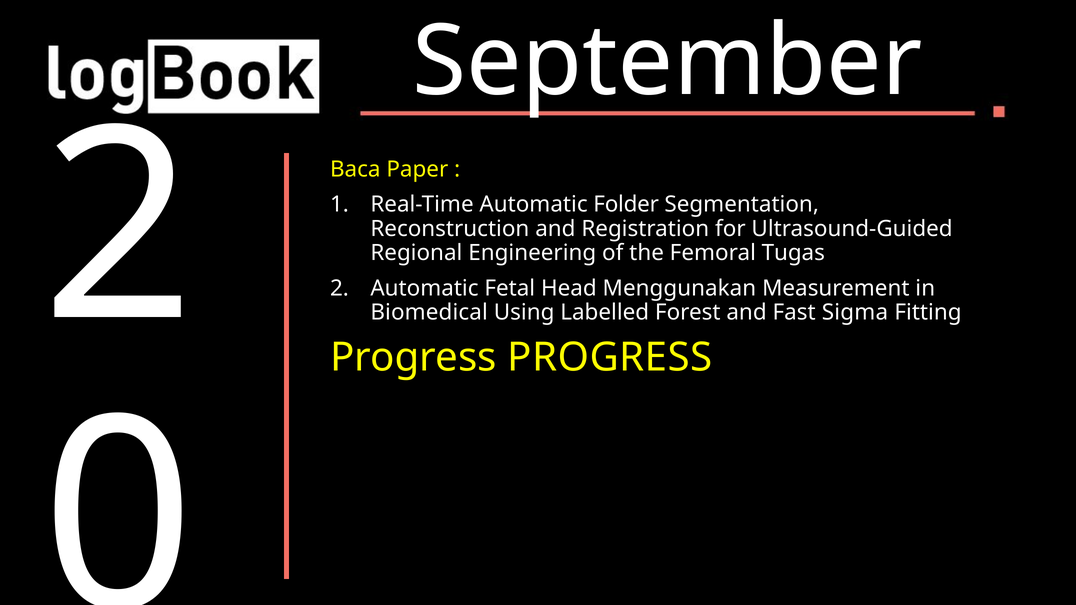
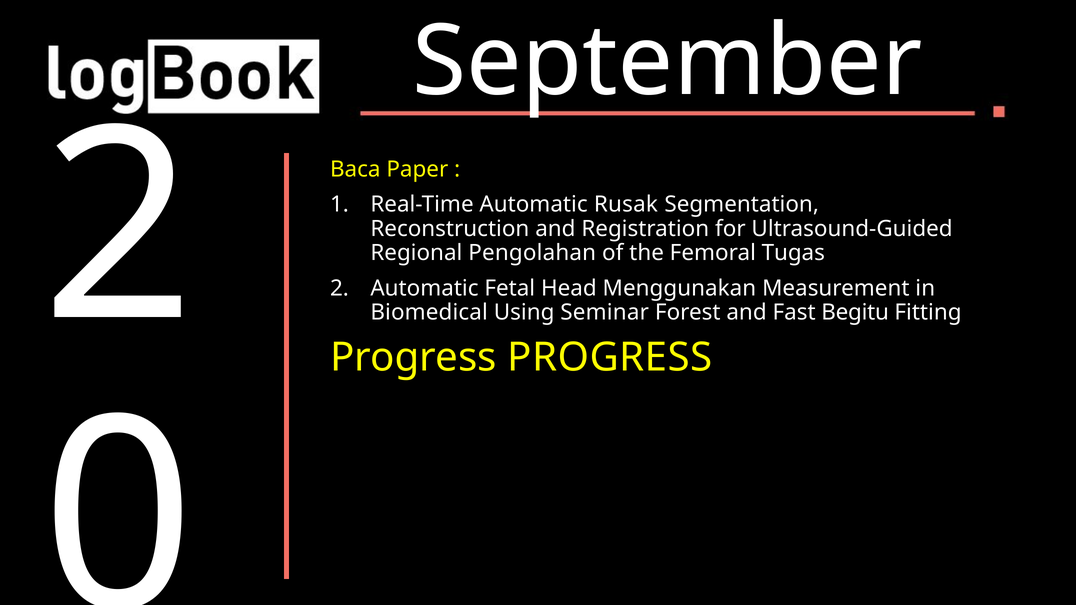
Folder: Folder -> Rusak
Engineering: Engineering -> Pengolahan
Labelled: Labelled -> Seminar
Sigma: Sigma -> Begitu
